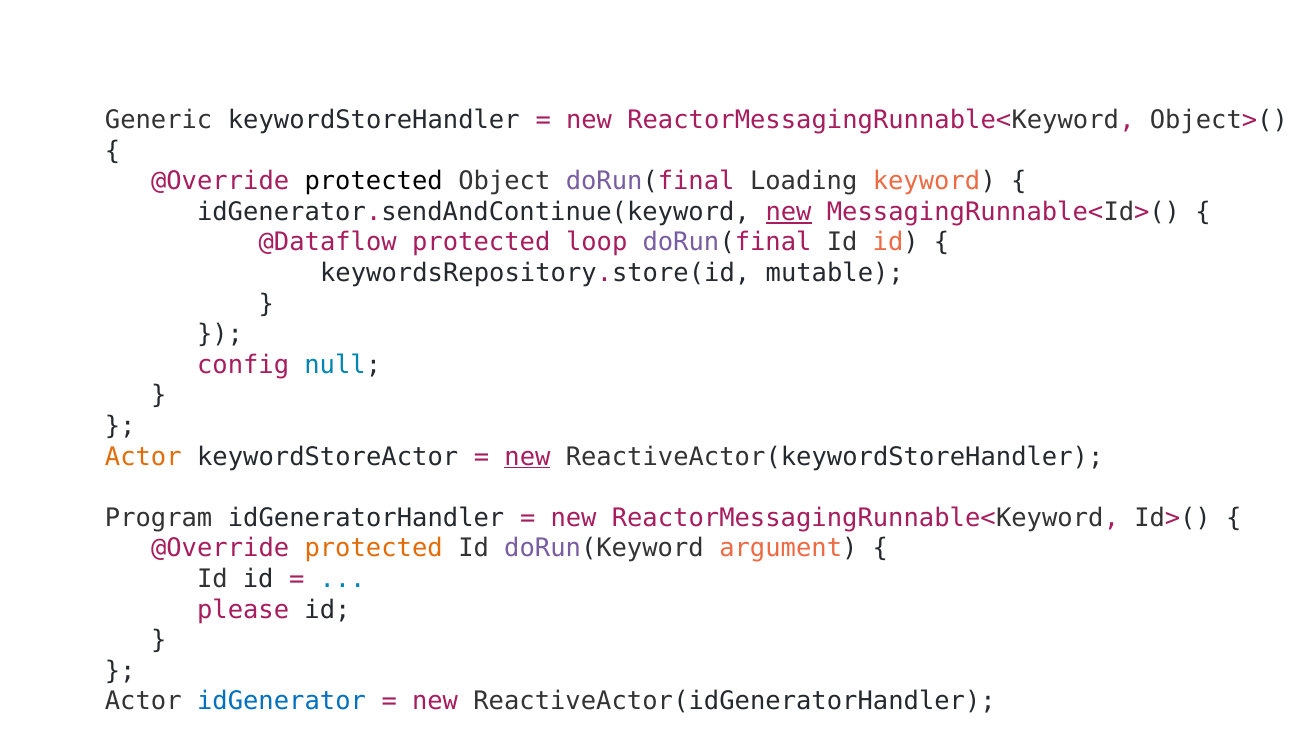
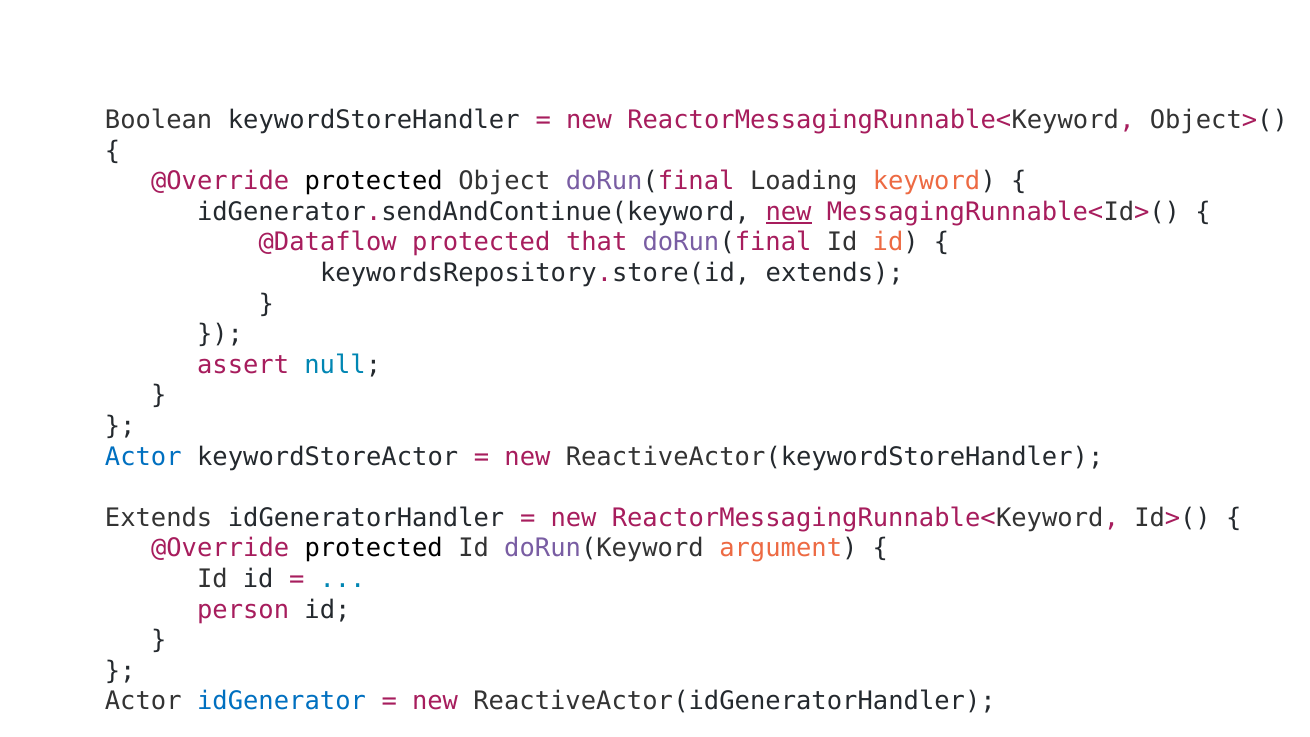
Generic: Generic -> Boolean
loop: loop -> that
keywordsRepository.store(id mutable: mutable -> extends
config: config -> assert
Actor at (143, 457) colour: orange -> blue
new at (527, 457) underline: present -> none
Program at (159, 518): Program -> Extends
protected at (374, 548) colour: orange -> black
please: please -> person
